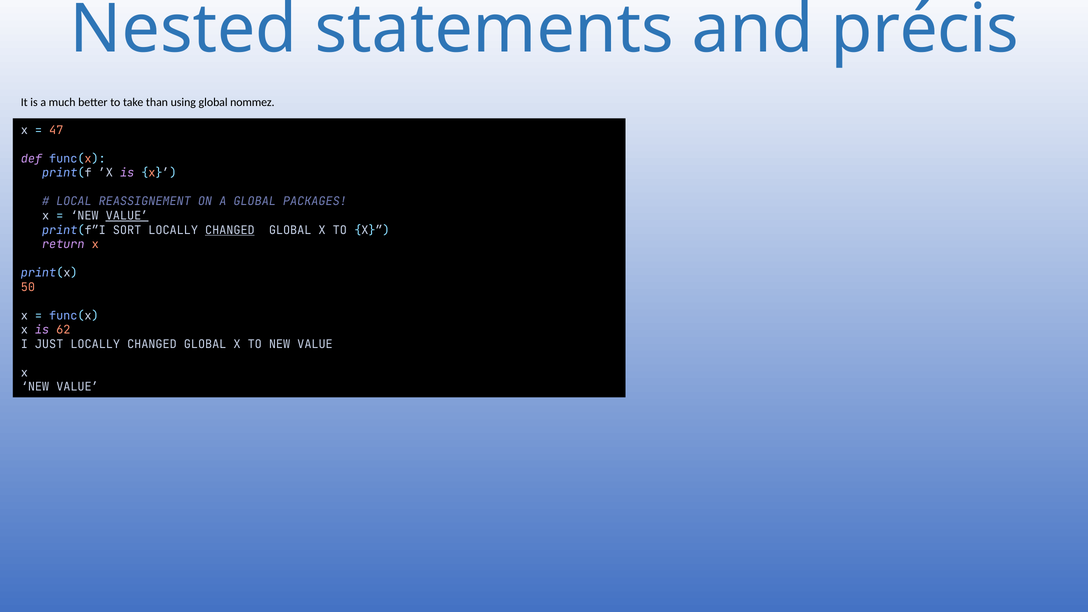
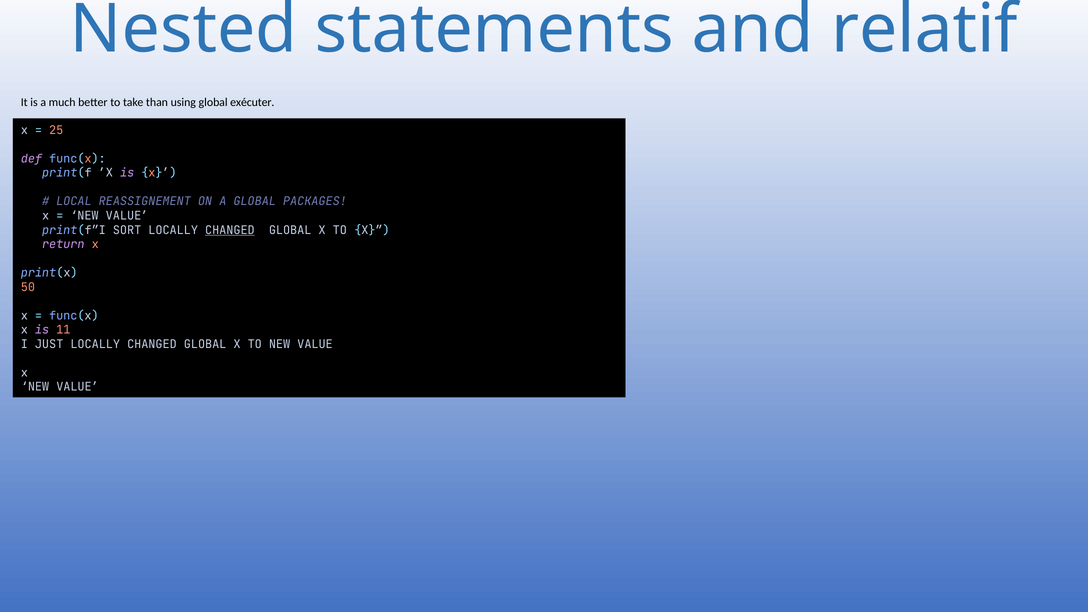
précis: précis -> relatif
nommez: nommez -> exécuter
47: 47 -> 25
VALUE at (127, 216) underline: present -> none
62: 62 -> 11
